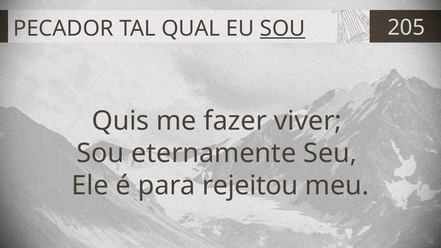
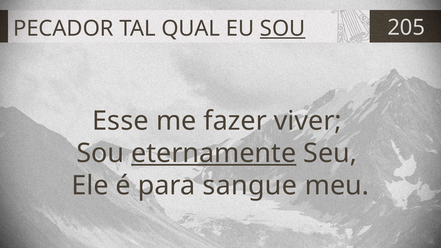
Quis: Quis -> Esse
eternamente underline: none -> present
rejeitou: rejeitou -> sangue
